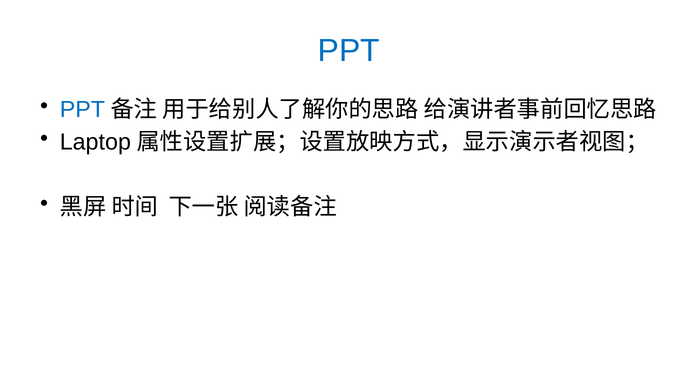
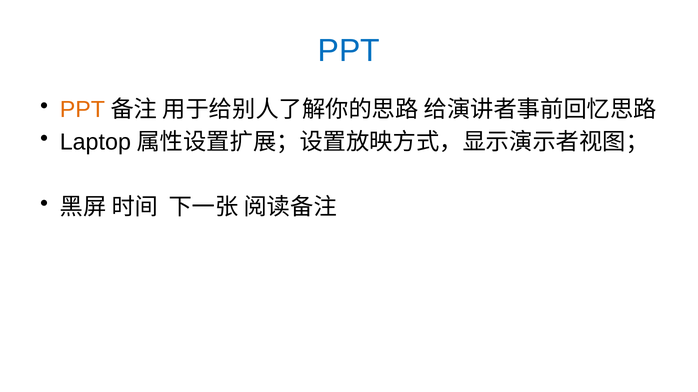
PPT at (82, 110) colour: blue -> orange
